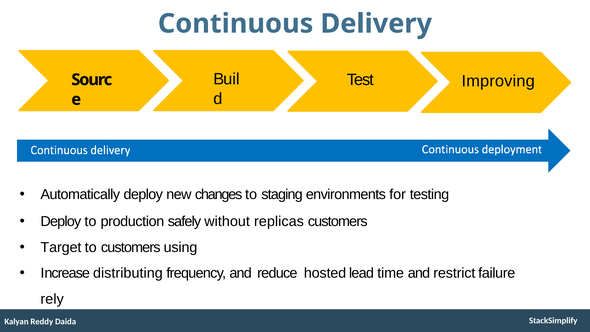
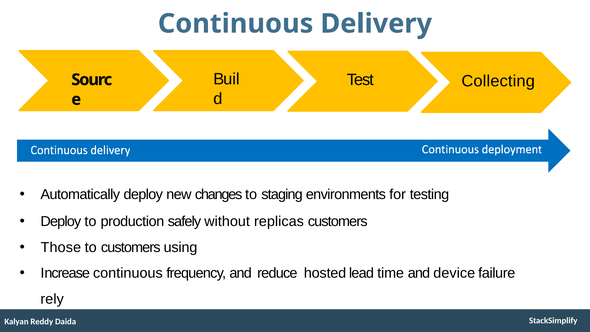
Improving: Improving -> Collecting
Target: Target -> Those
Increase distributing: distributing -> continuous
restrict: restrict -> device
